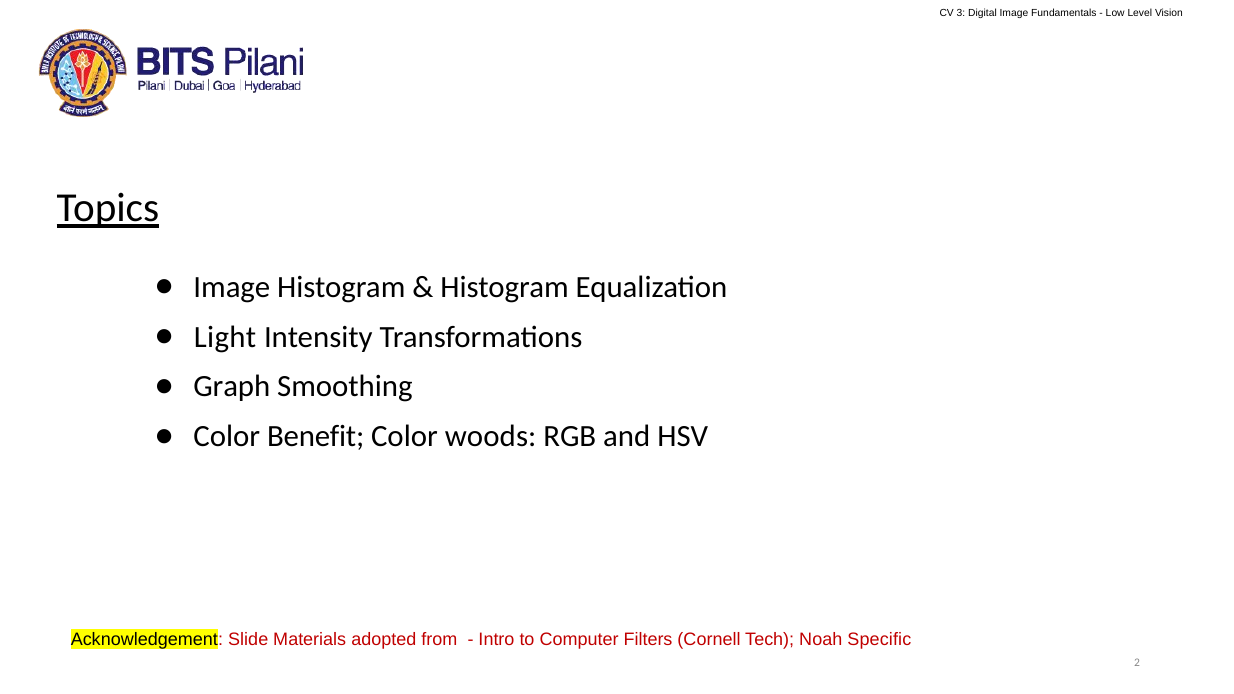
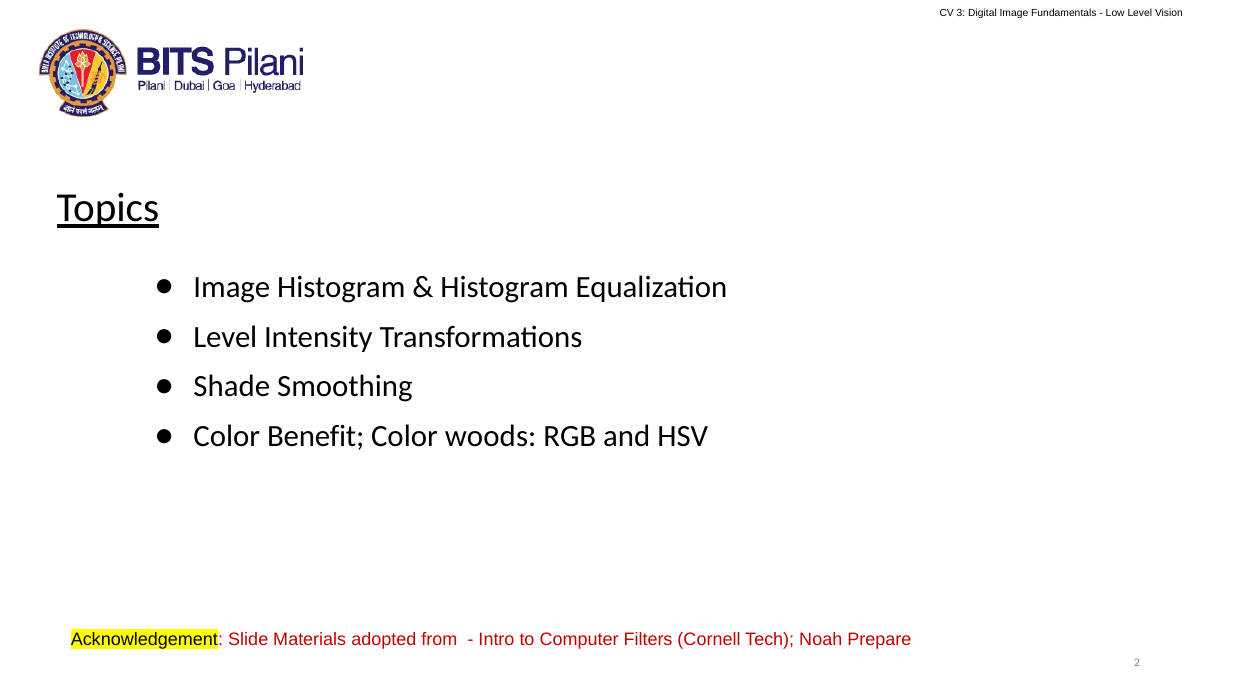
Light at (225, 337): Light -> Level
Graph: Graph -> Shade
Specific: Specific -> Prepare
